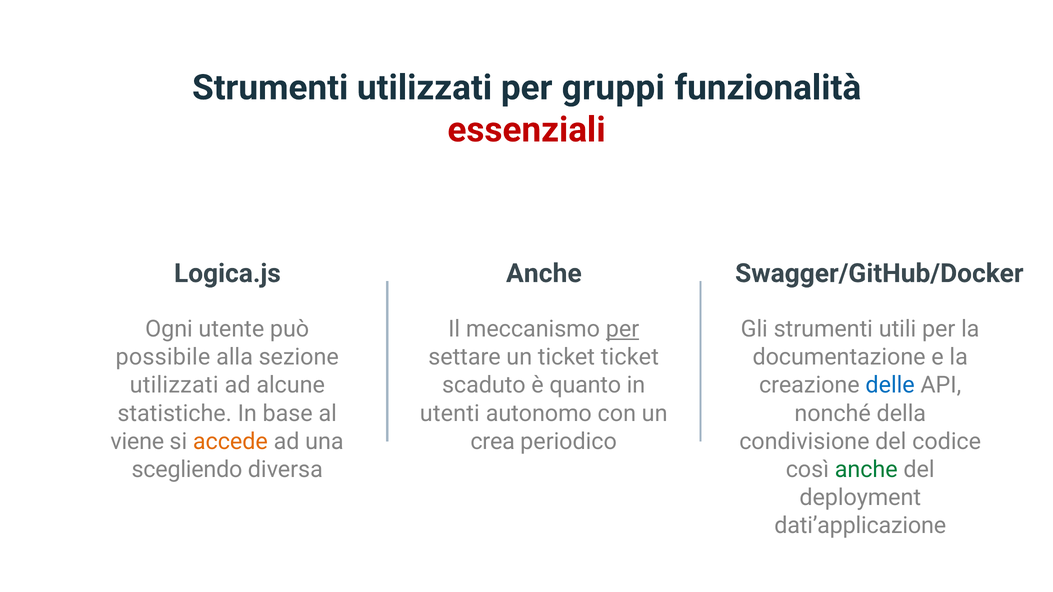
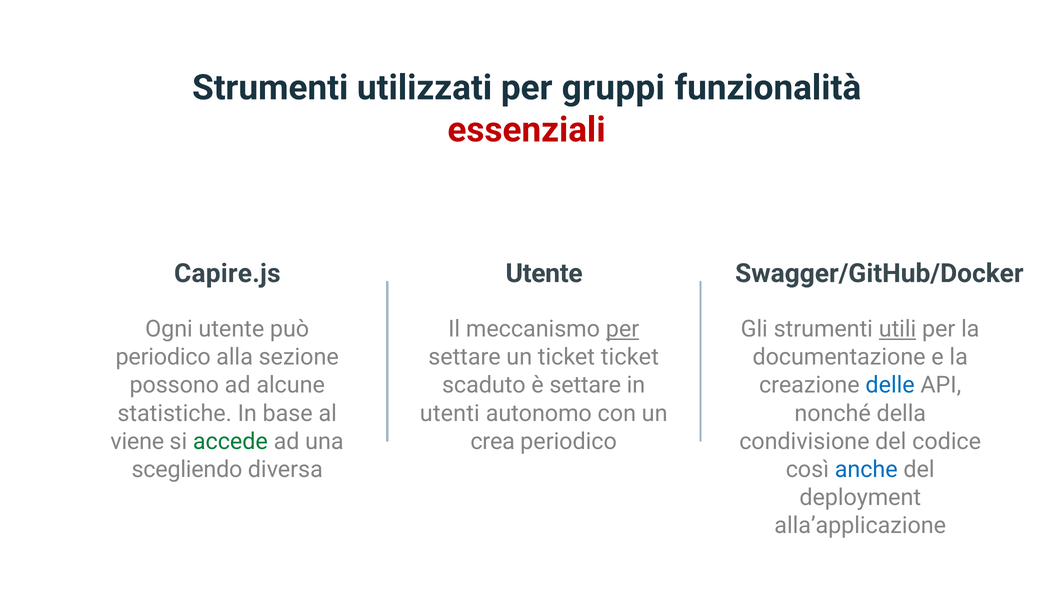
Logica.js: Logica.js -> Capire.js
Anche at (544, 274): Anche -> Utente
utili underline: none -> present
possibile at (163, 357): possibile -> periodico
utilizzati at (174, 385): utilizzati -> possono
è quanto: quanto -> settare
accede colour: orange -> green
anche at (866, 470) colour: green -> blue
dati’applicazione: dati’applicazione -> alla’applicazione
